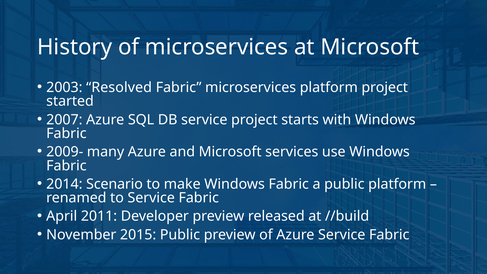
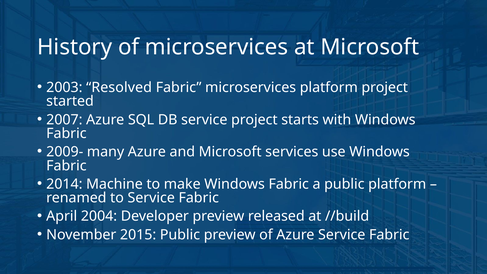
Scenario: Scenario -> Machine
2011: 2011 -> 2004
